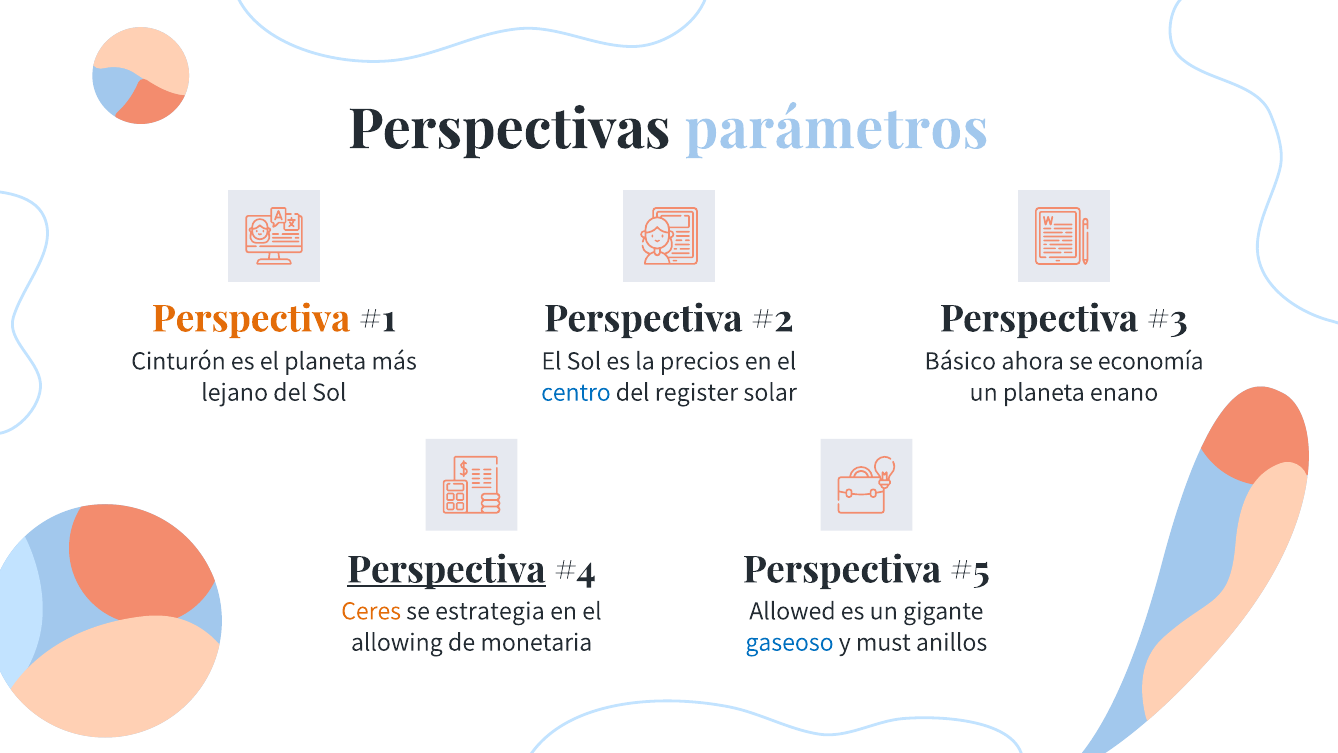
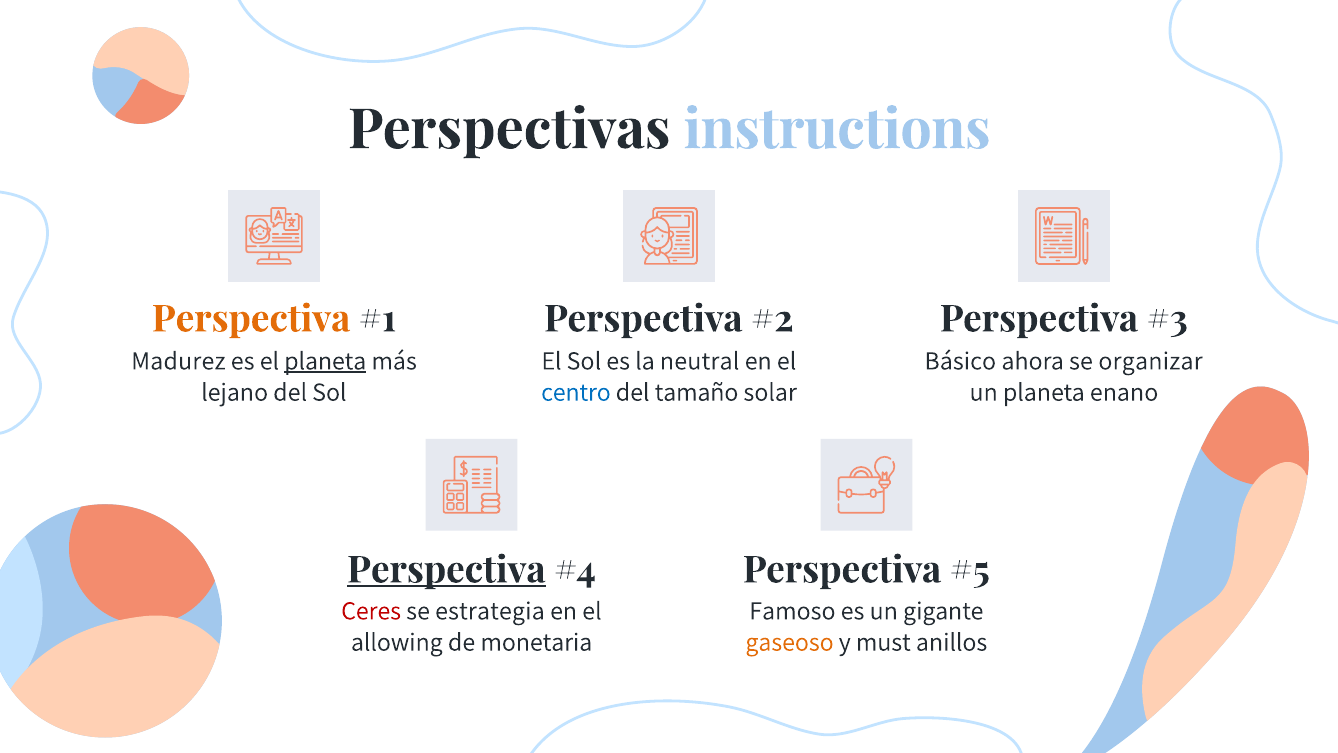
parámetros: parámetros -> instructions
Cinturón: Cinturón -> Madurez
planeta at (325, 361) underline: none -> present
precios: precios -> neutral
economía: economía -> organizar
register: register -> tamaño
Ceres colour: orange -> red
Allowed: Allowed -> Famoso
gaseoso colour: blue -> orange
